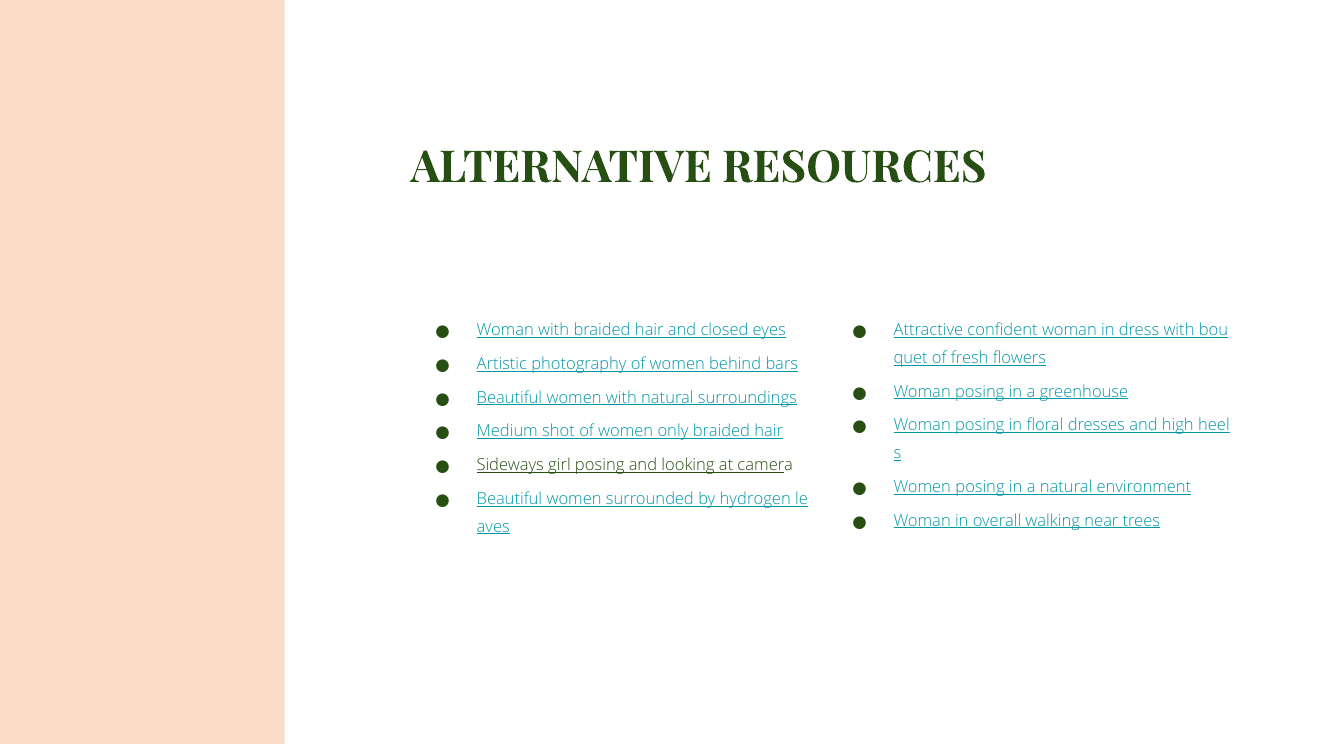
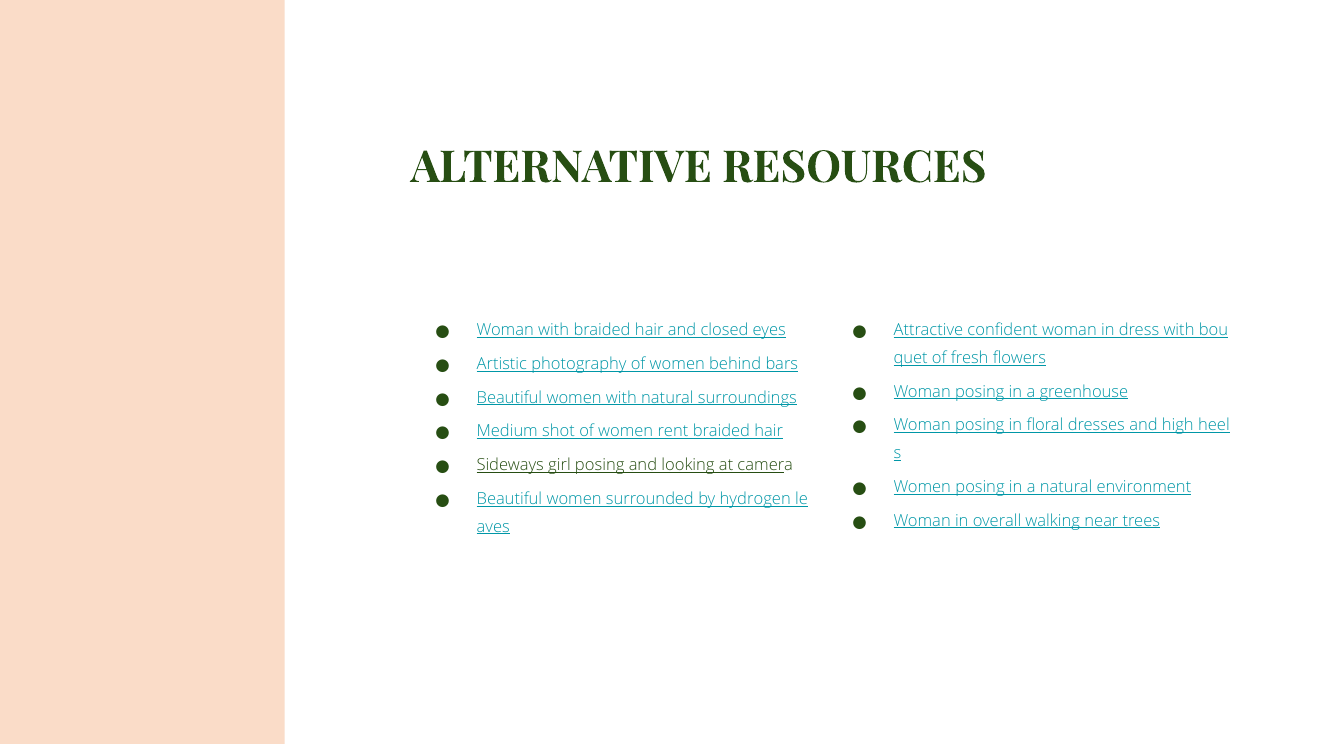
only: only -> rent
